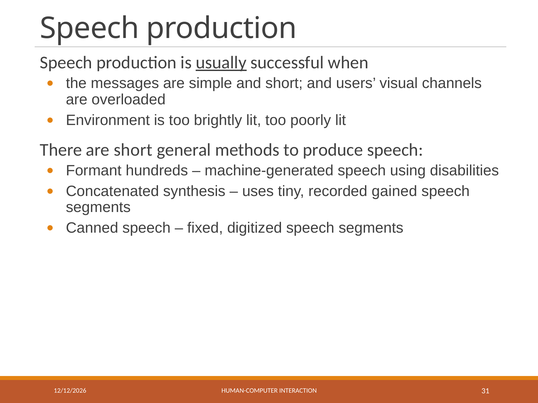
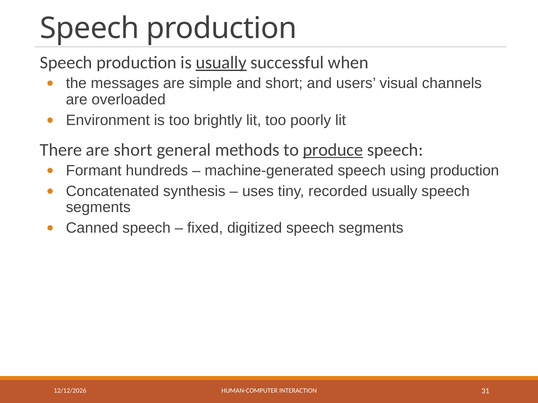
produce underline: none -> present
using disabilities: disabilities -> production
recorded gained: gained -> usually
